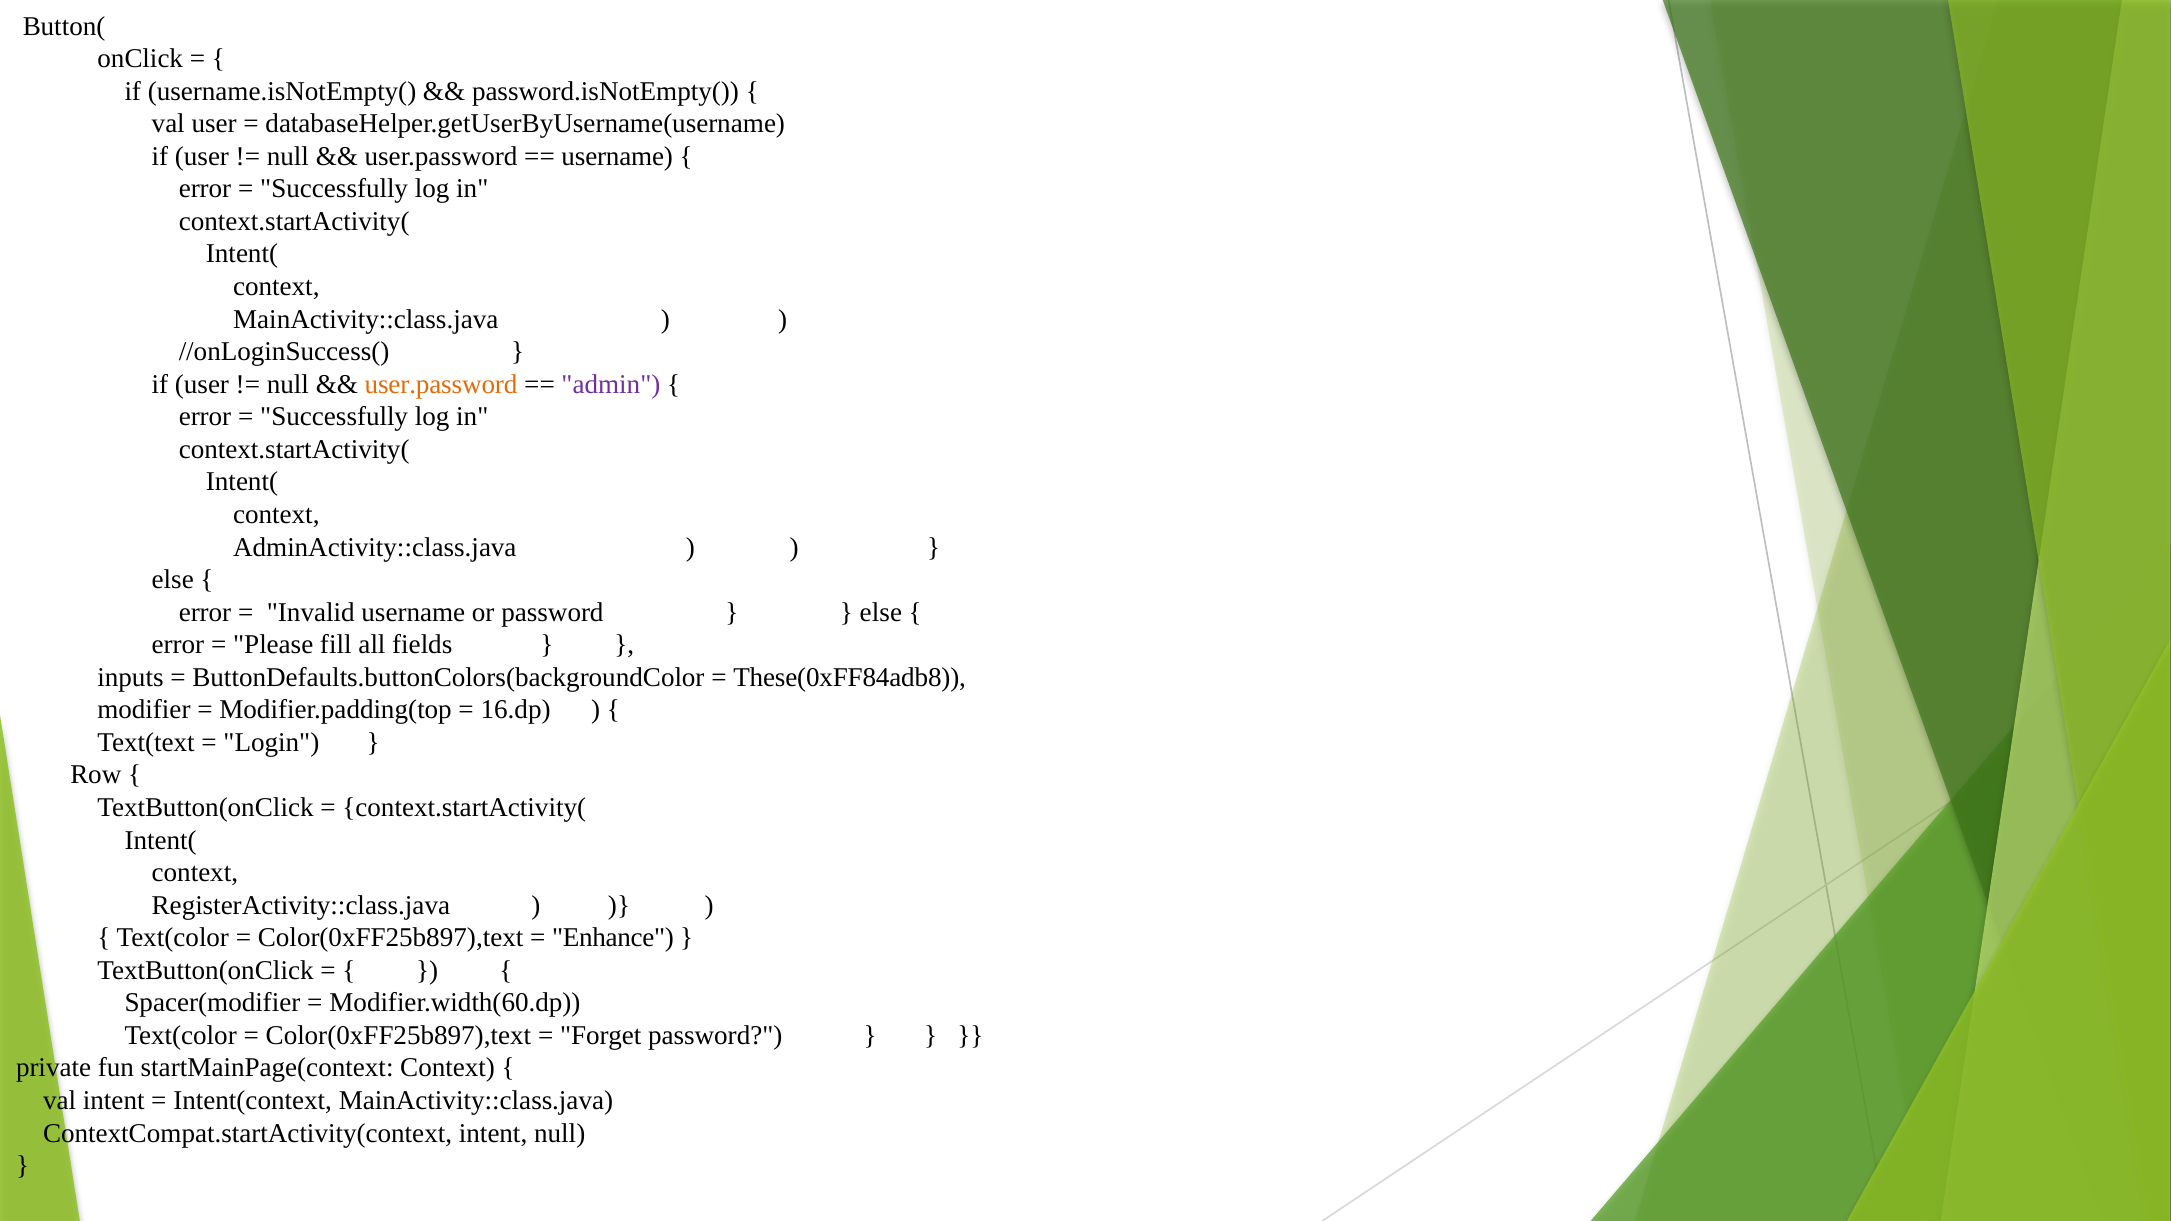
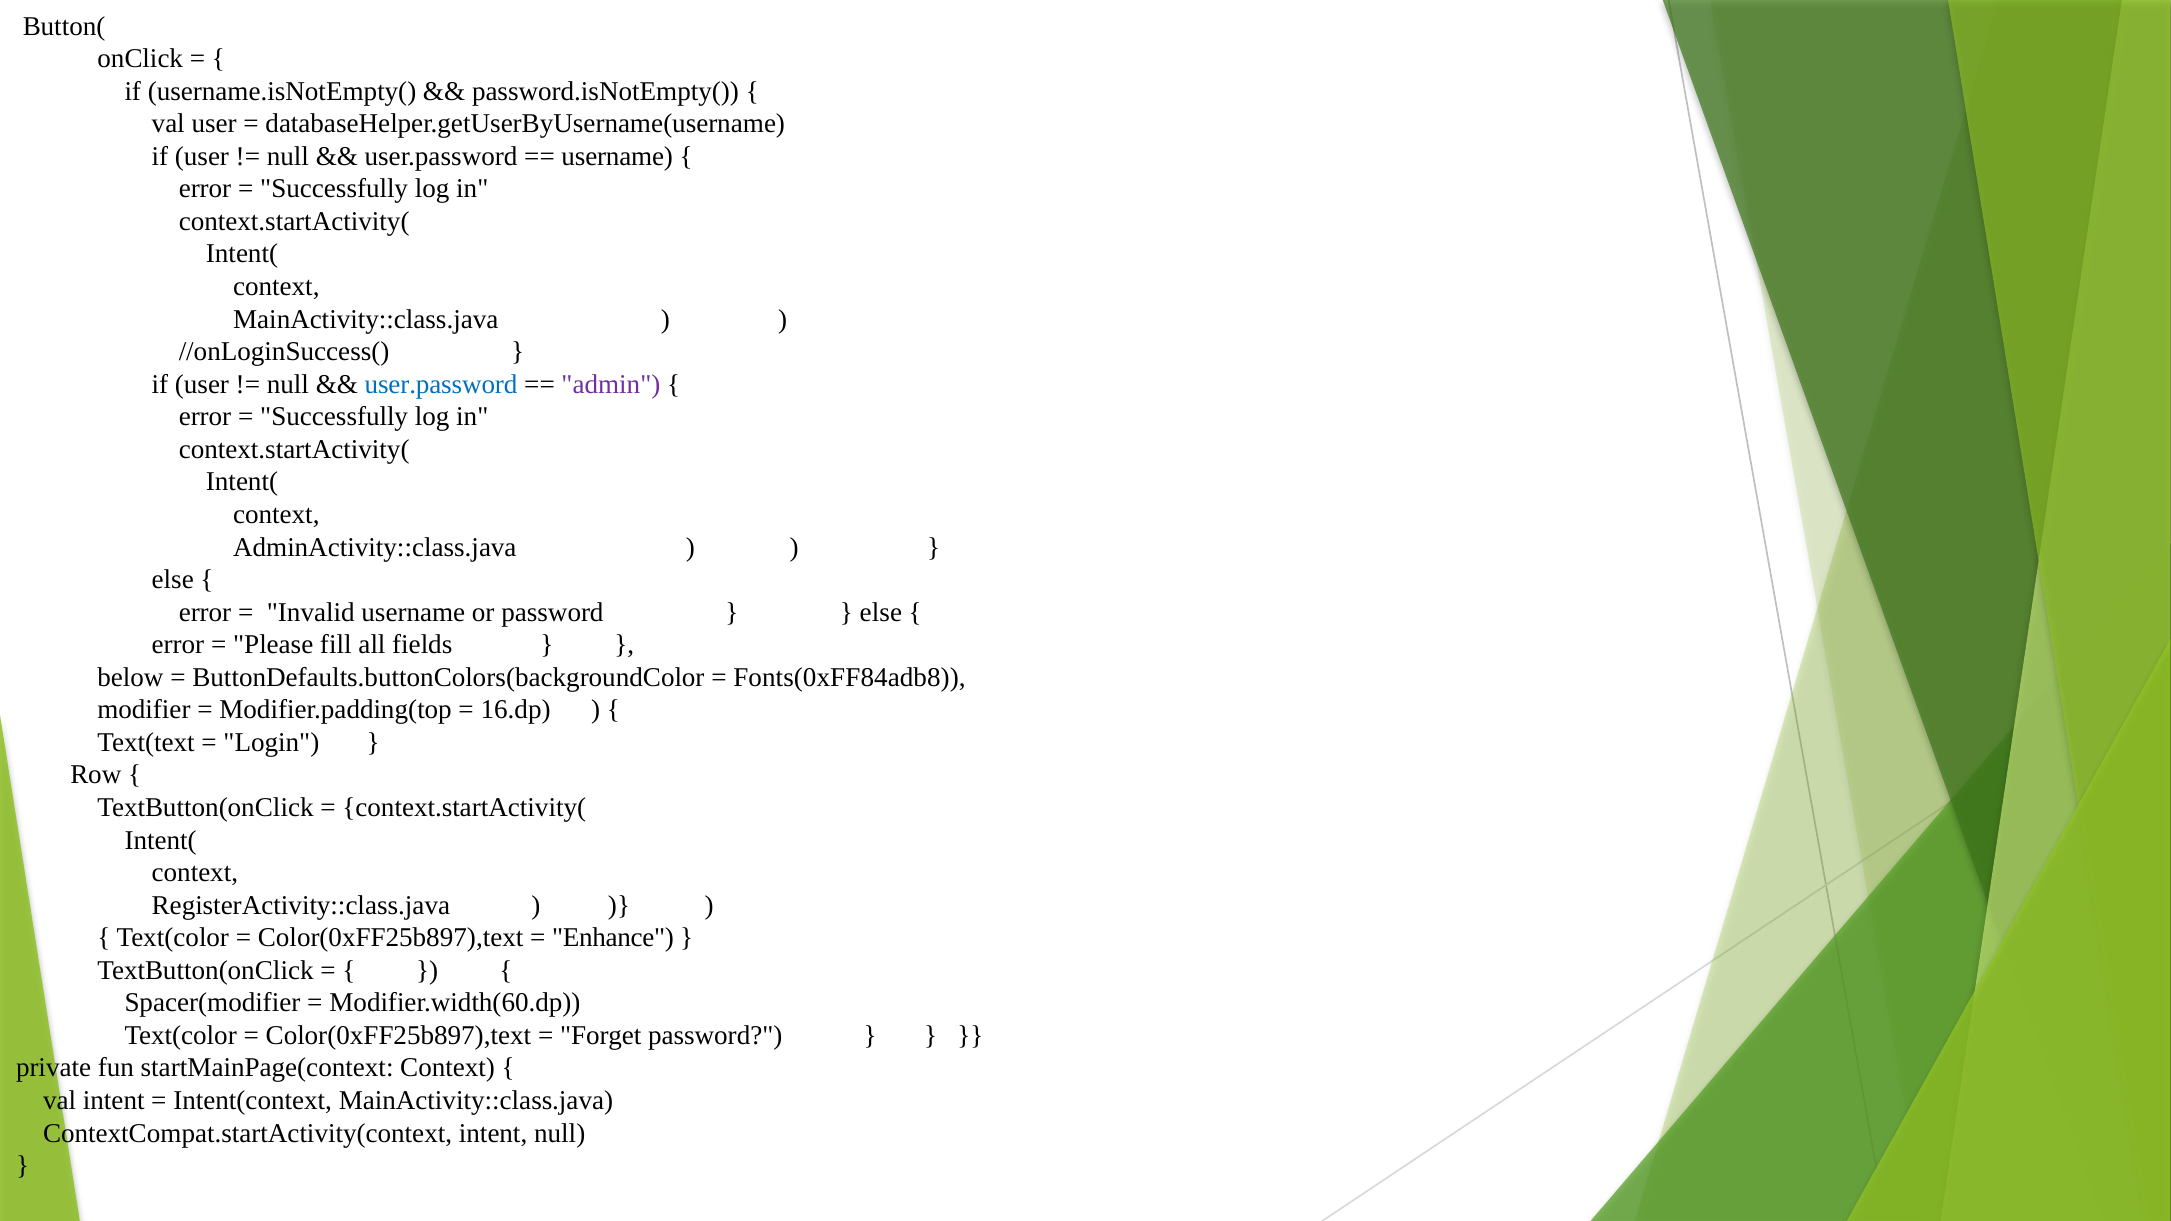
user.password at (441, 384) colour: orange -> blue
inputs: inputs -> below
These(0xFF84adb8: These(0xFF84adb8 -> Fonts(0xFF84adb8
